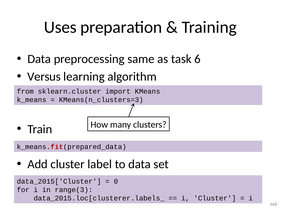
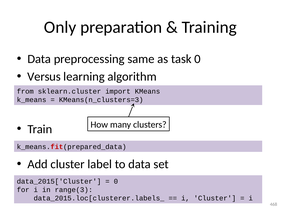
Uses: Uses -> Only
task 6: 6 -> 0
